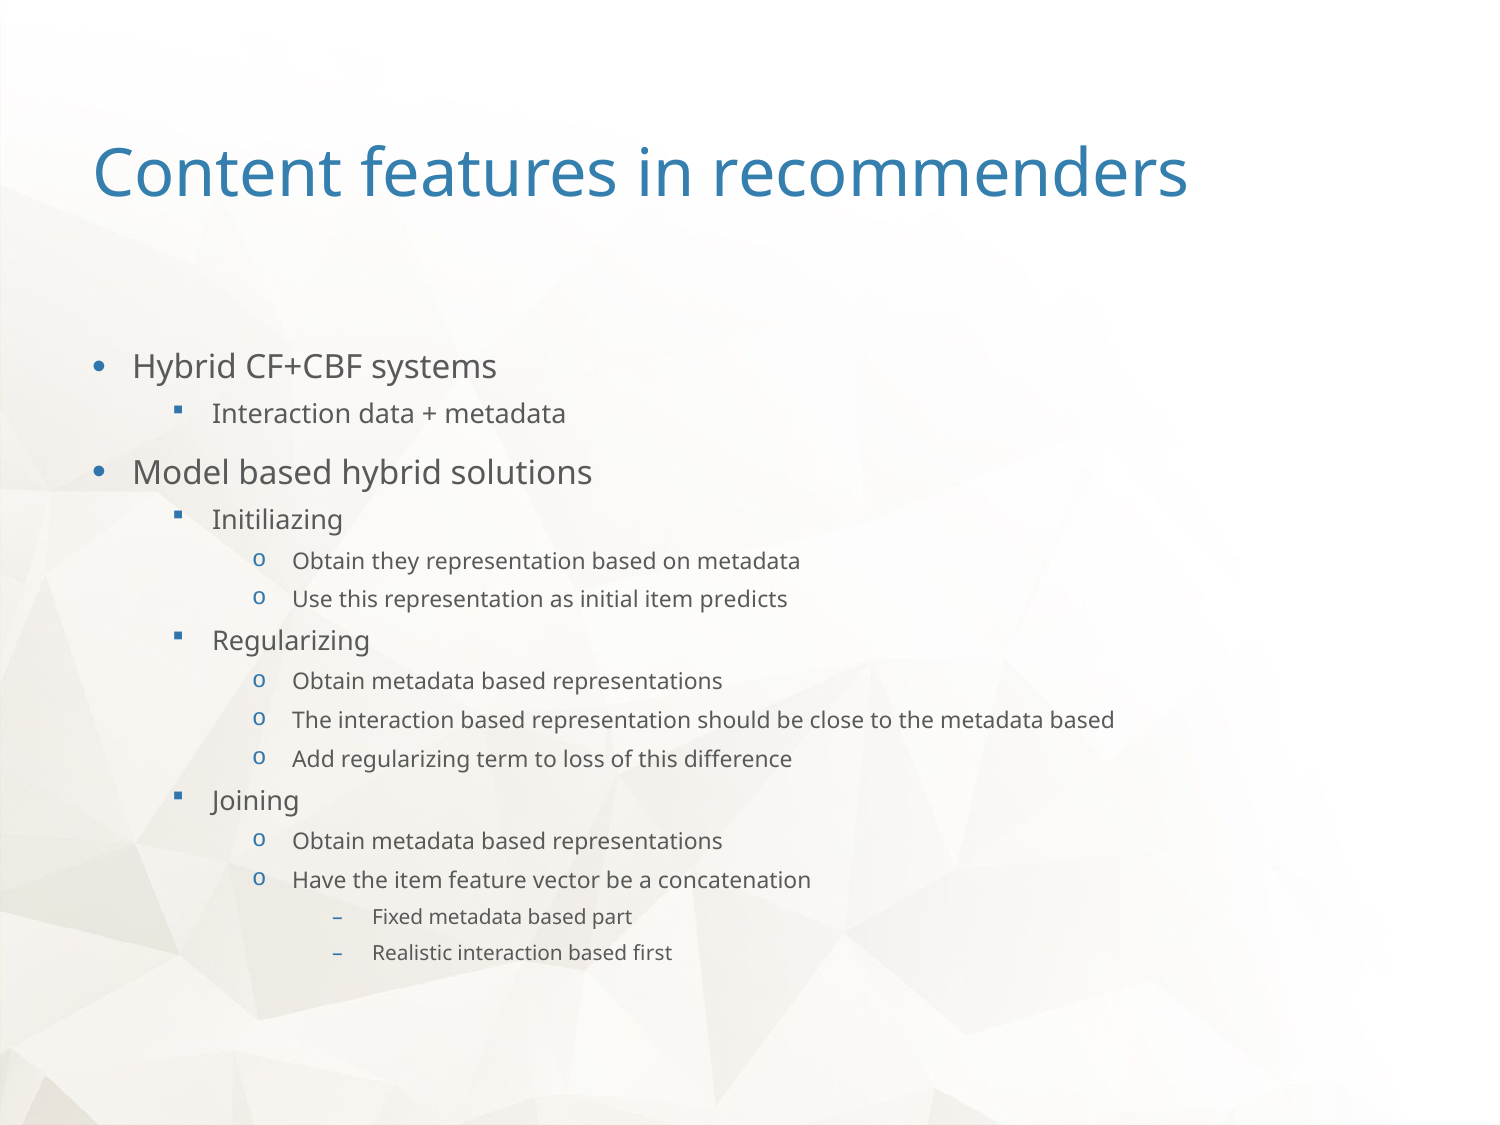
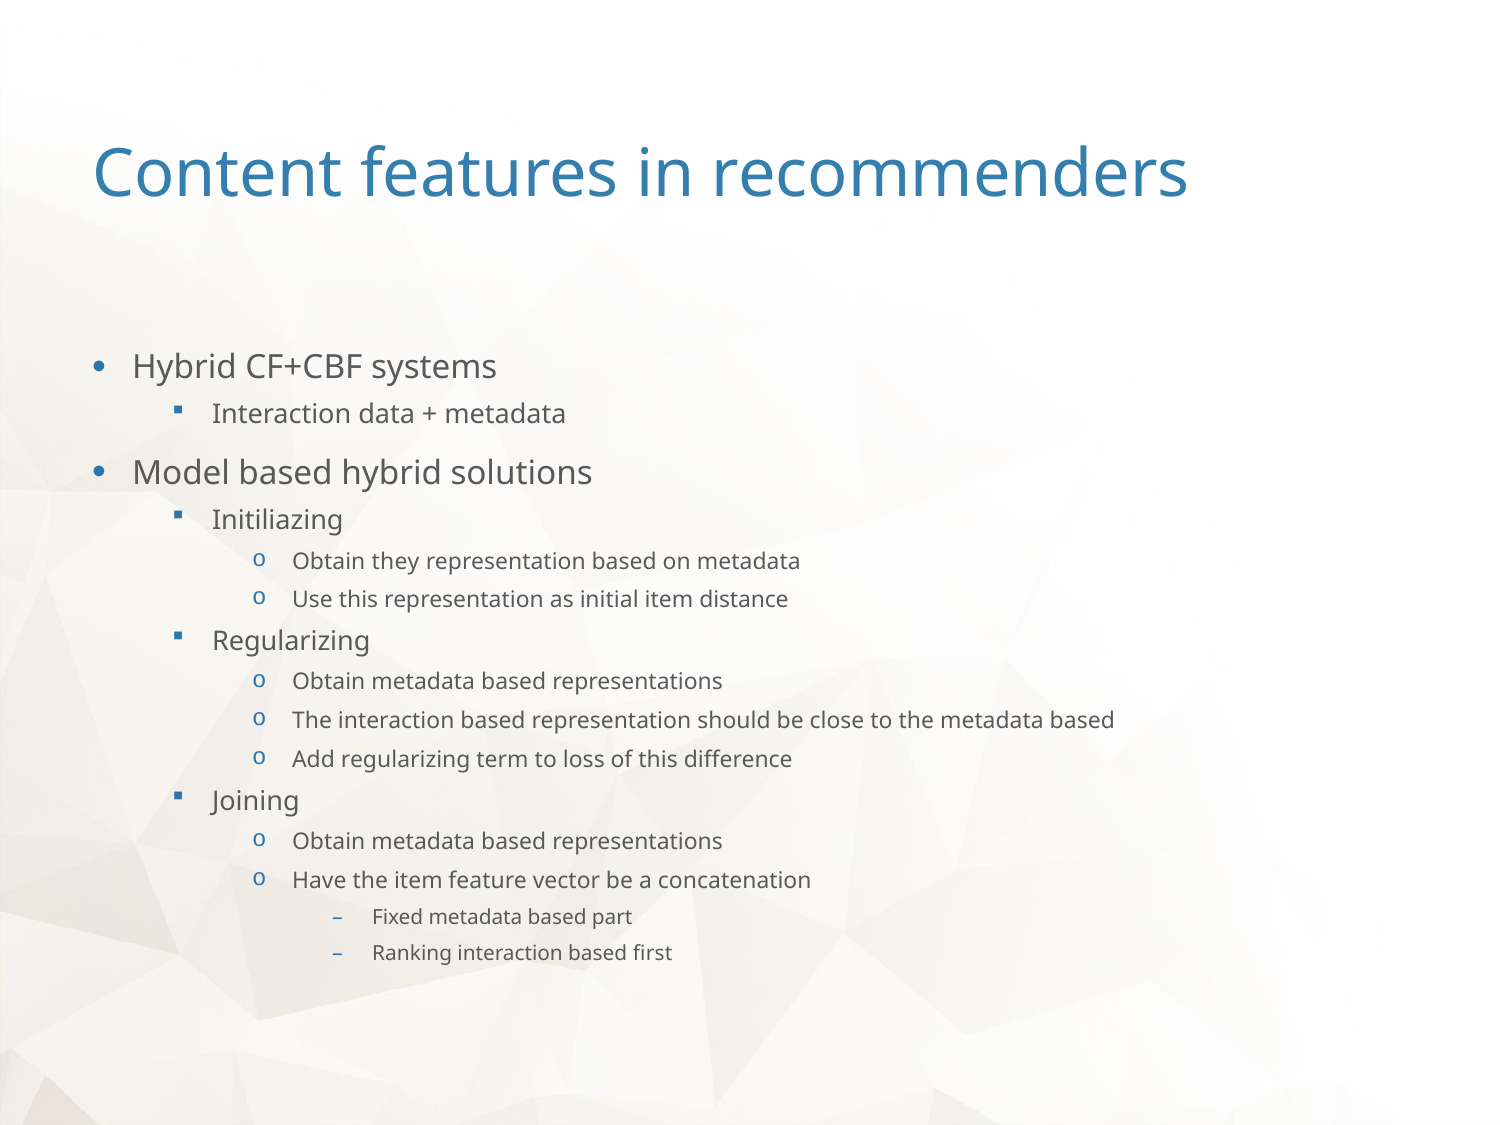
predicts: predicts -> distance
Realistic: Realistic -> Ranking
